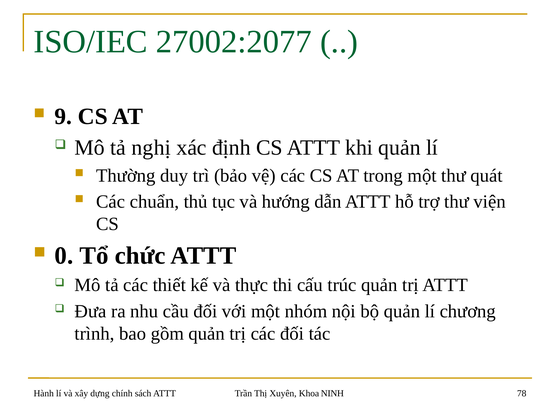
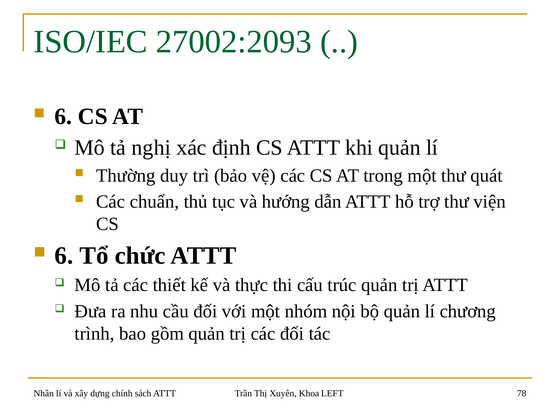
27002:2077: 27002:2077 -> 27002:2093
9 at (63, 116): 9 -> 6
0 at (64, 256): 0 -> 6
Hành: Hành -> Nhân
NINH: NINH -> LEFT
